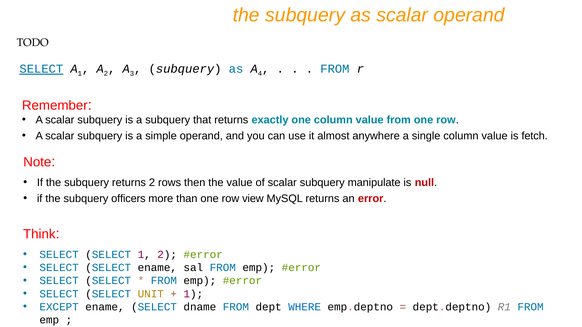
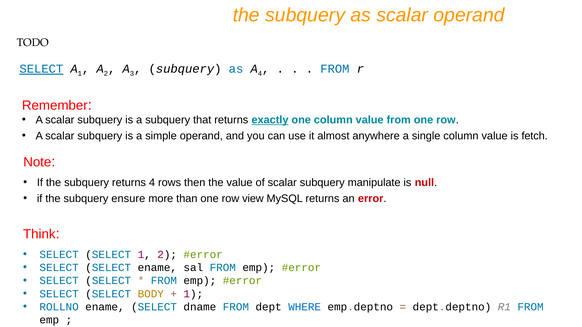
exactly underline: none -> present
returns 2: 2 -> 4
officers: officers -> ensure
UNIT: UNIT -> BODY
EXCEPT: EXCEPT -> ROLLNO
